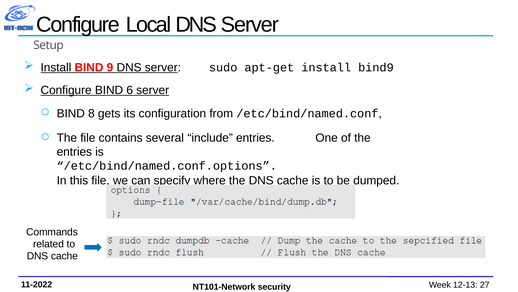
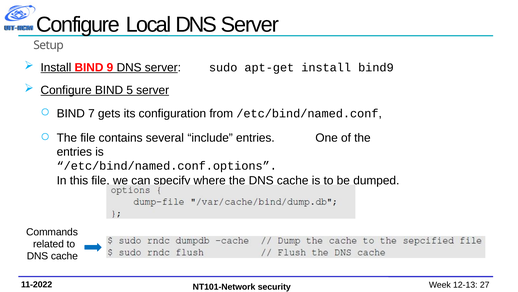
6: 6 -> 5
8: 8 -> 7
